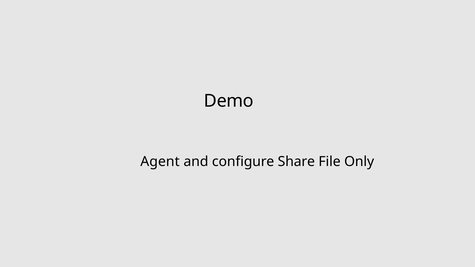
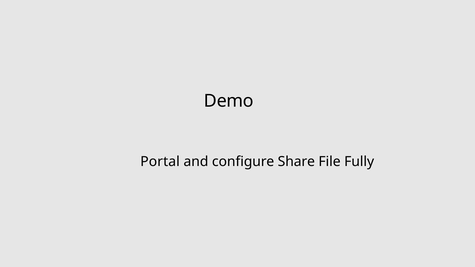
Agent: Agent -> Portal
Only: Only -> Fully
